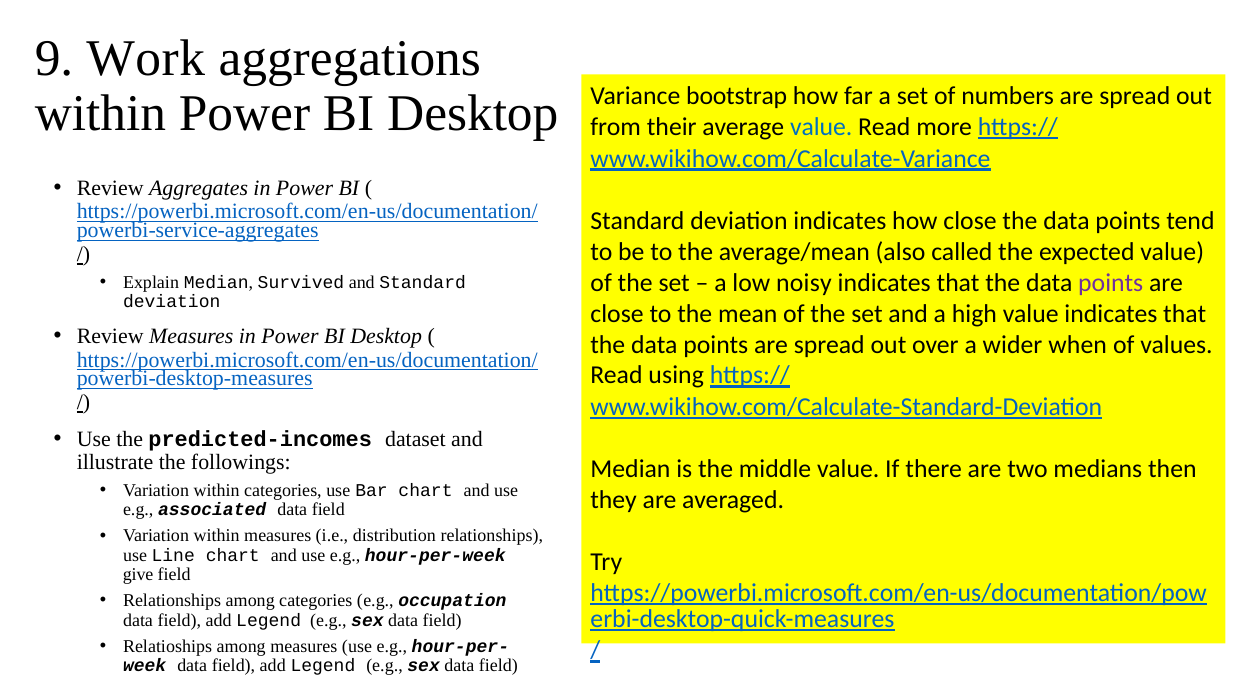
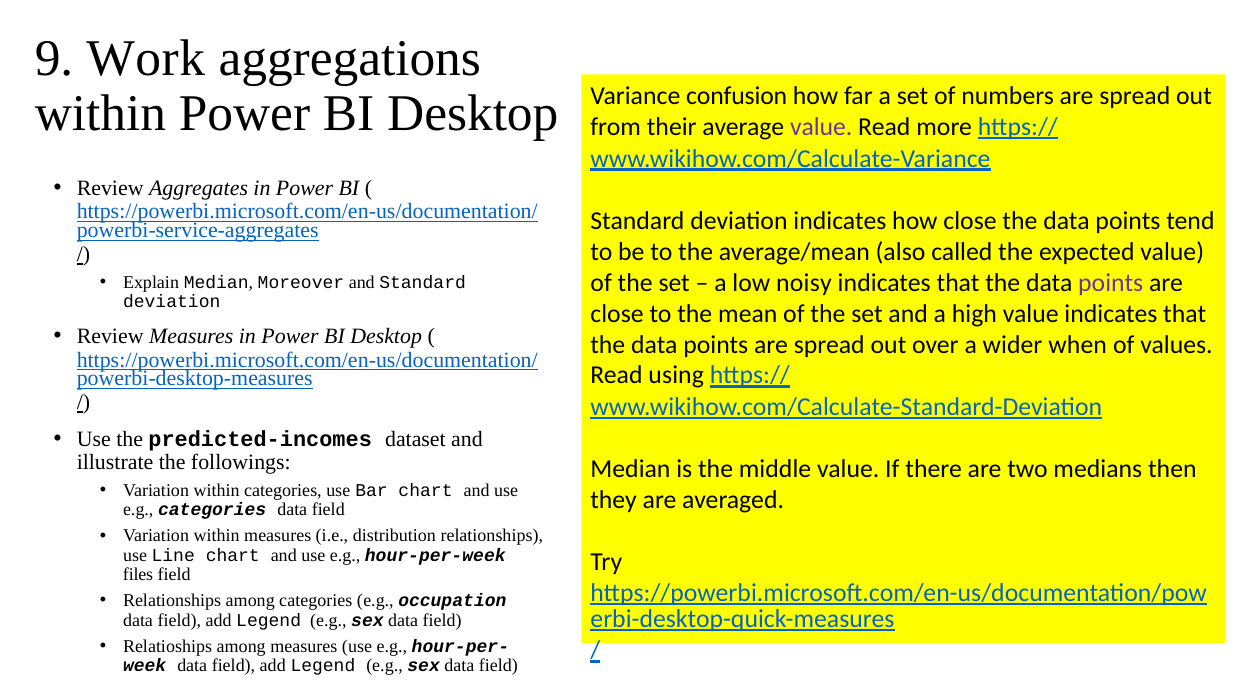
bootstrap: bootstrap -> confusion
value at (821, 127) colour: blue -> purple
Survived: Survived -> Moreover
e.g associated: associated -> categories
give: give -> files
